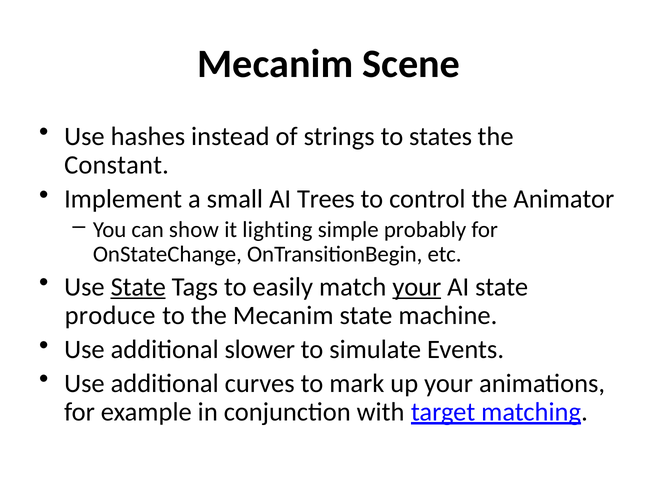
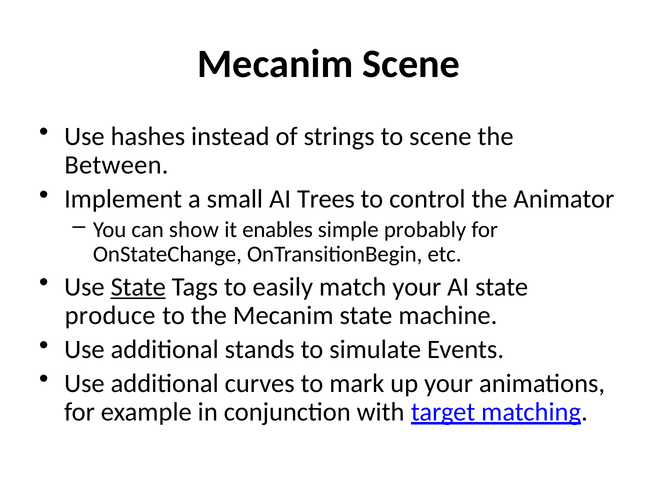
to states: states -> scene
Constant: Constant -> Between
lighting: lighting -> enables
your at (417, 287) underline: present -> none
slower: slower -> stands
